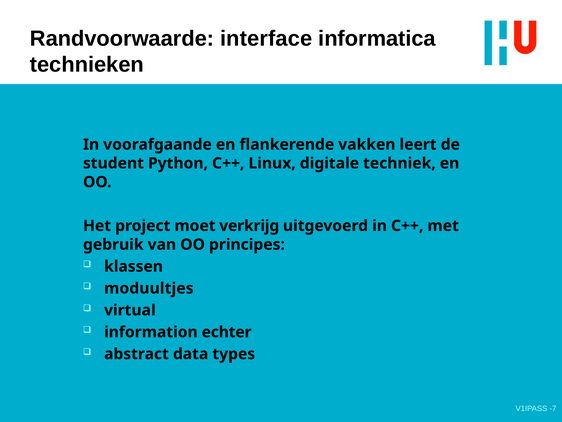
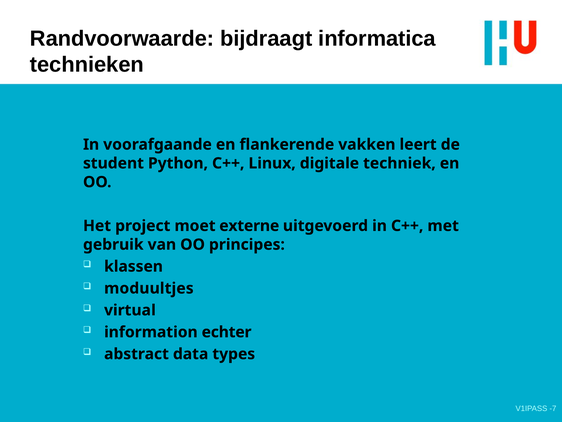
interface: interface -> bijdraagt
verkrijg: verkrijg -> externe
